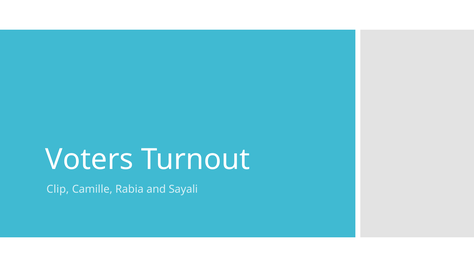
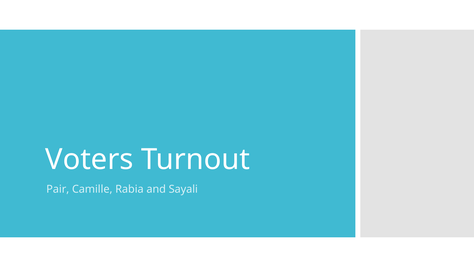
Clip: Clip -> Pair
